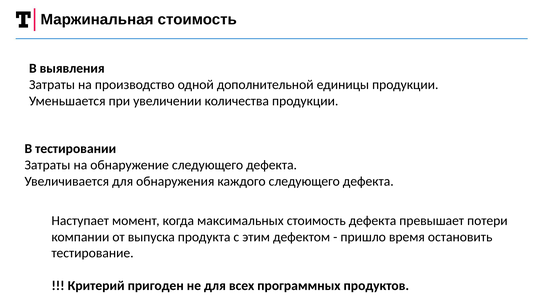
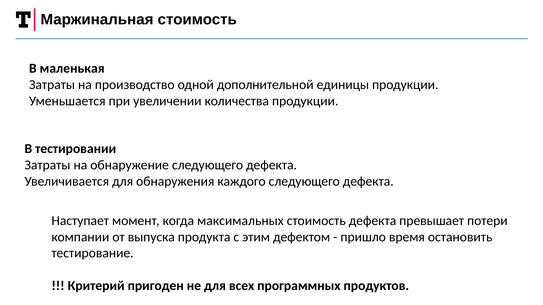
выявления: выявления -> маленькая
